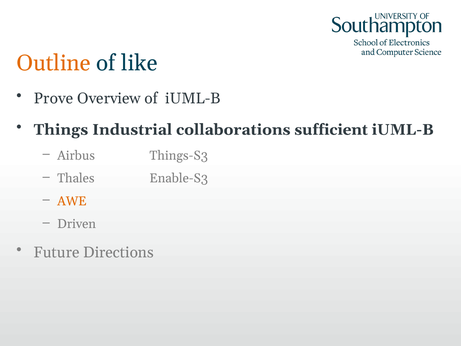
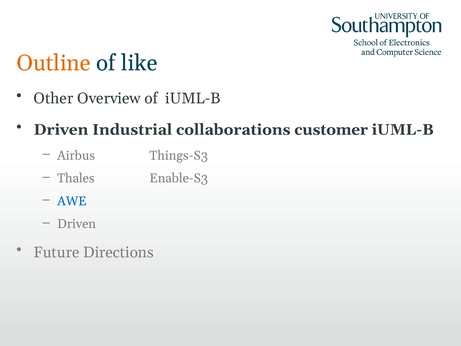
Prove: Prove -> Other
Things at (61, 130): Things -> Driven
sufficient: sufficient -> customer
AWE colour: orange -> blue
